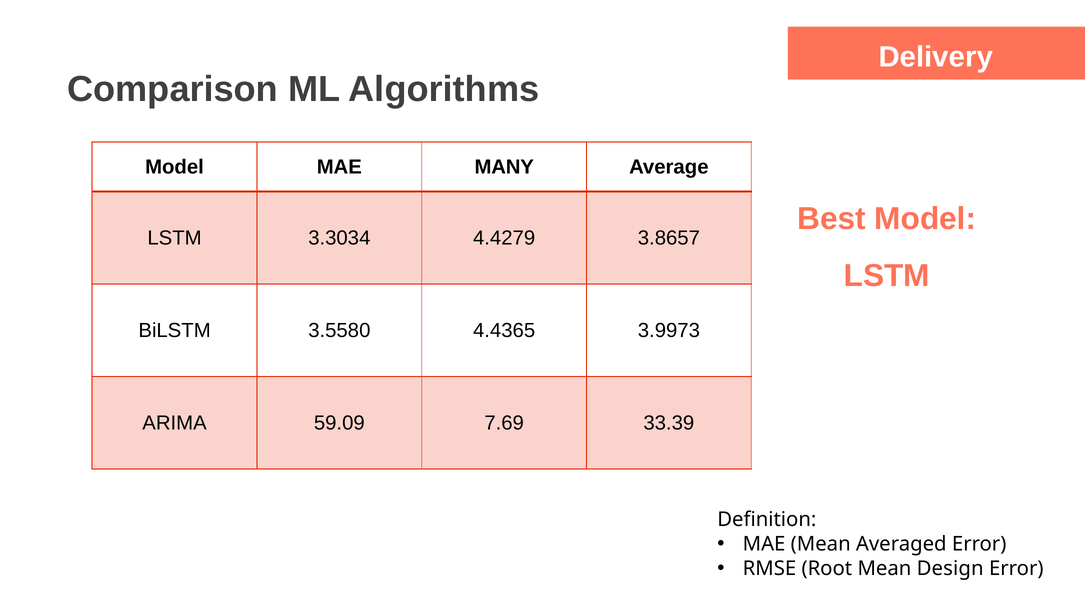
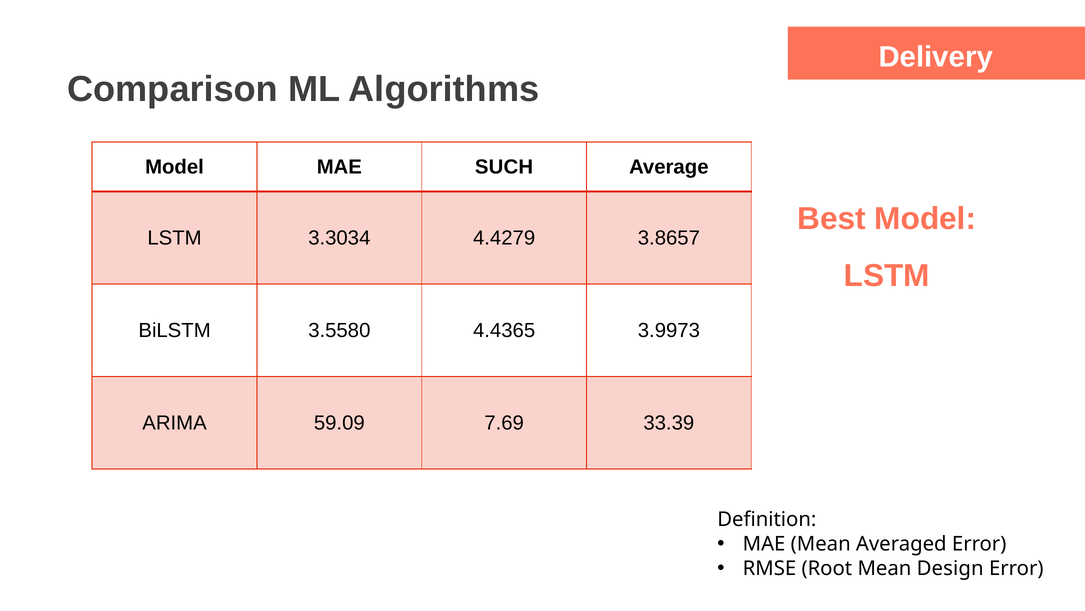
MANY: MANY -> SUCH
